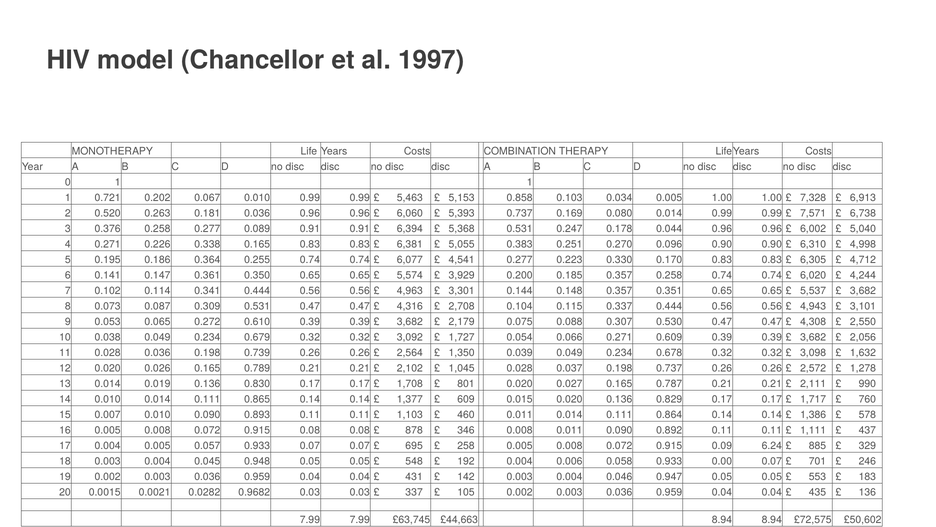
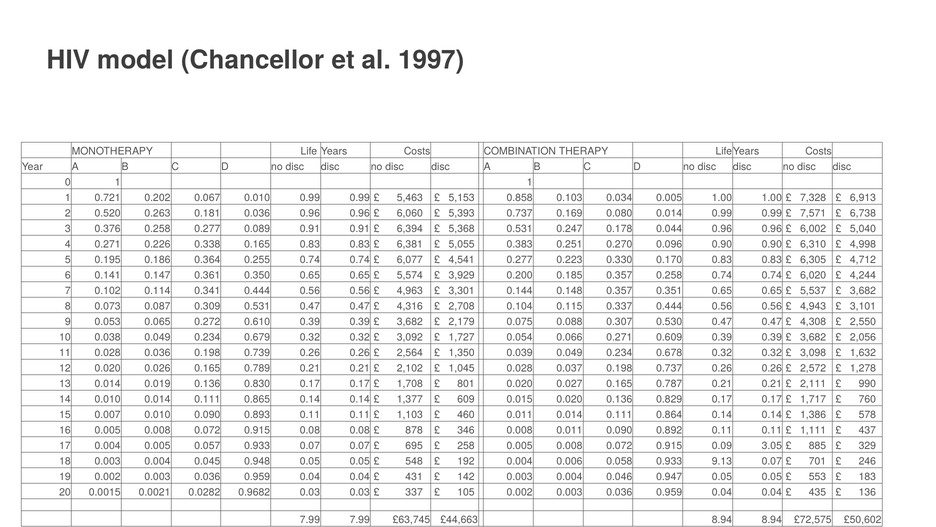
6.24: 6.24 -> 3.05
0.00: 0.00 -> 9.13
